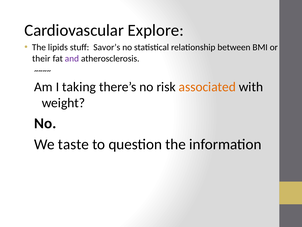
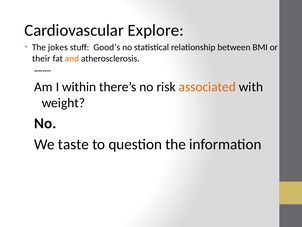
lipids: lipids -> jokes
Savor’s: Savor’s -> Good’s
and colour: purple -> orange
taking: taking -> within
